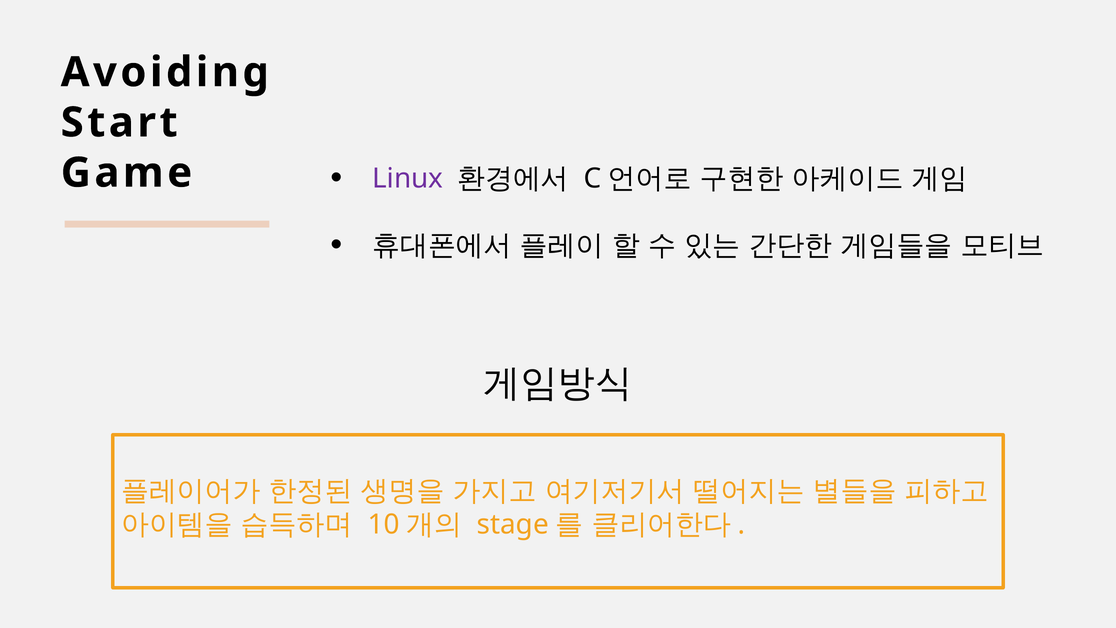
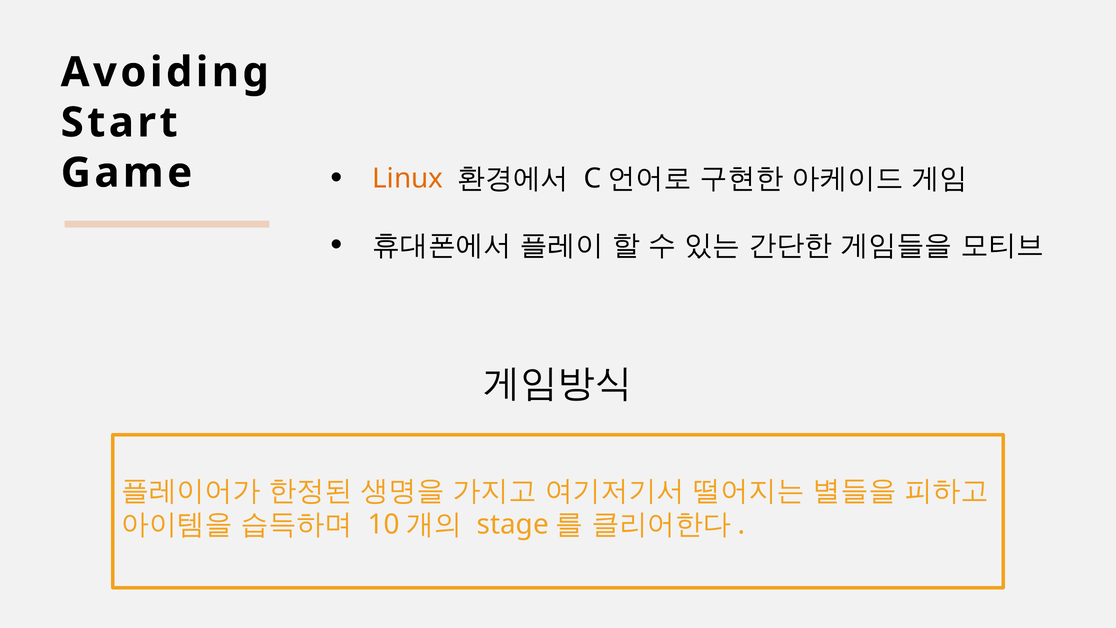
Linux colour: purple -> orange
